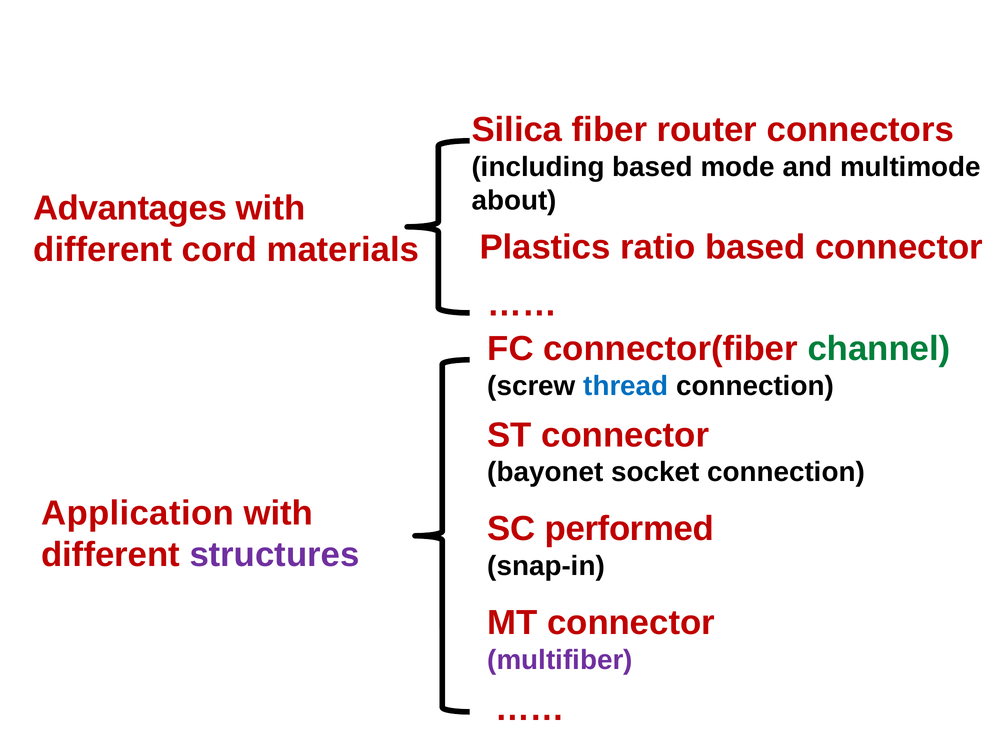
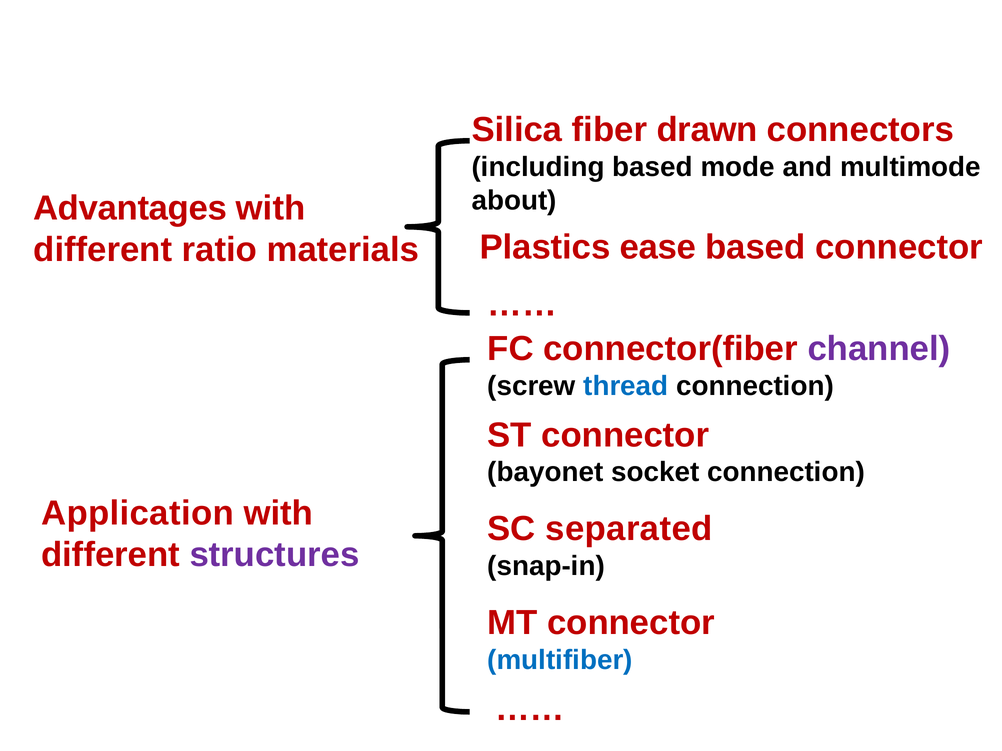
router: router -> drawn
ratio: ratio -> ease
cord: cord -> ratio
channel colour: green -> purple
performed: performed -> separated
multifiber colour: purple -> blue
